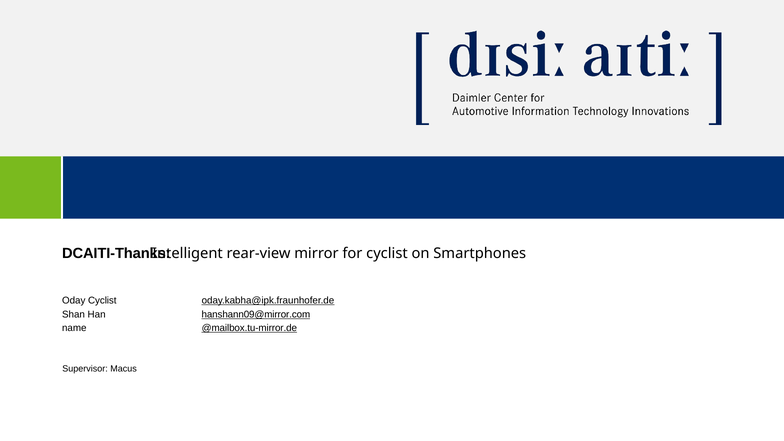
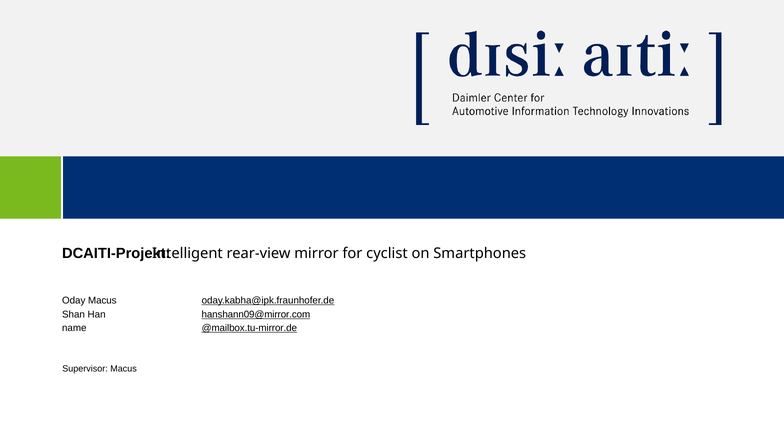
DCAITI-Thanks: DCAITI-Thanks -> DCAITI-Projekt
Oday Cyclist: Cyclist -> Macus
